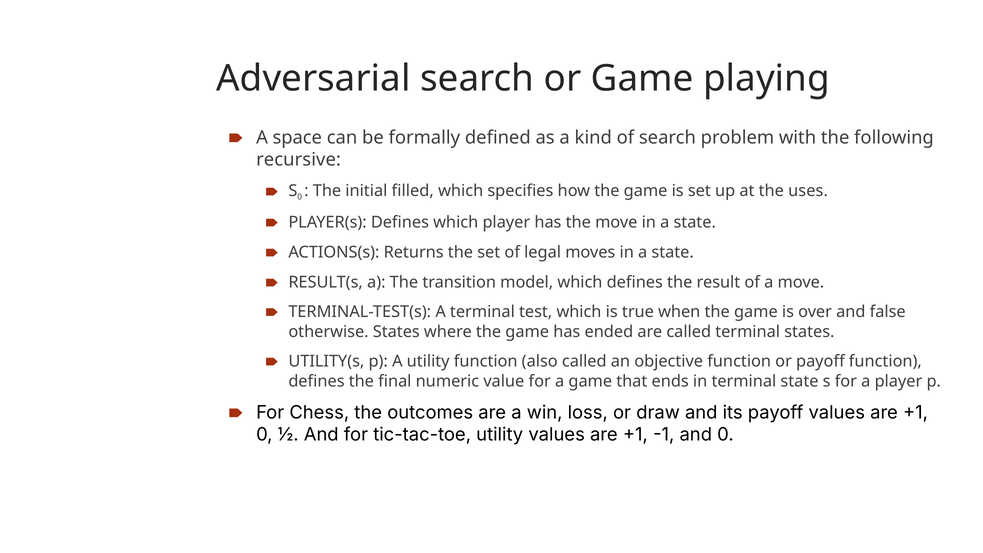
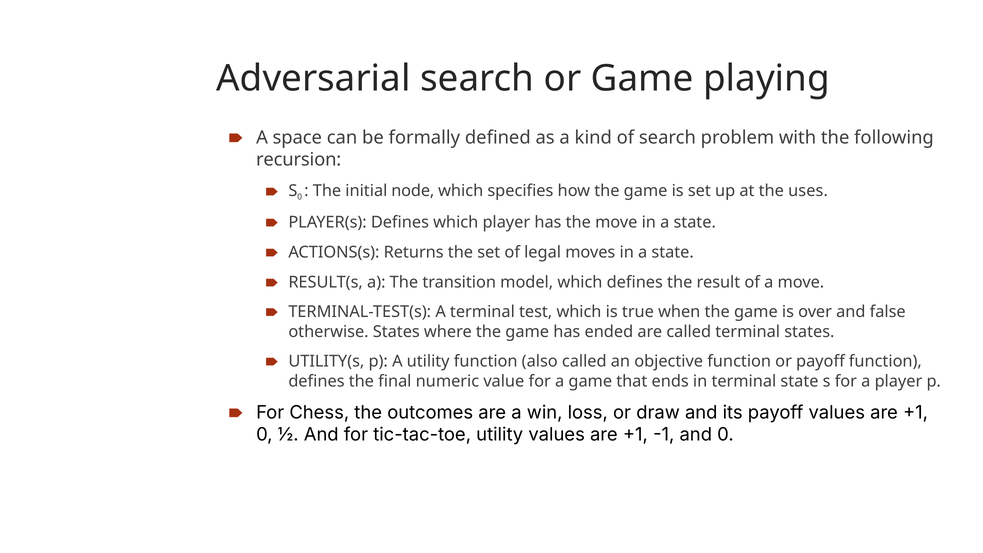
recursive: recursive -> recursion
filled: filled -> node
